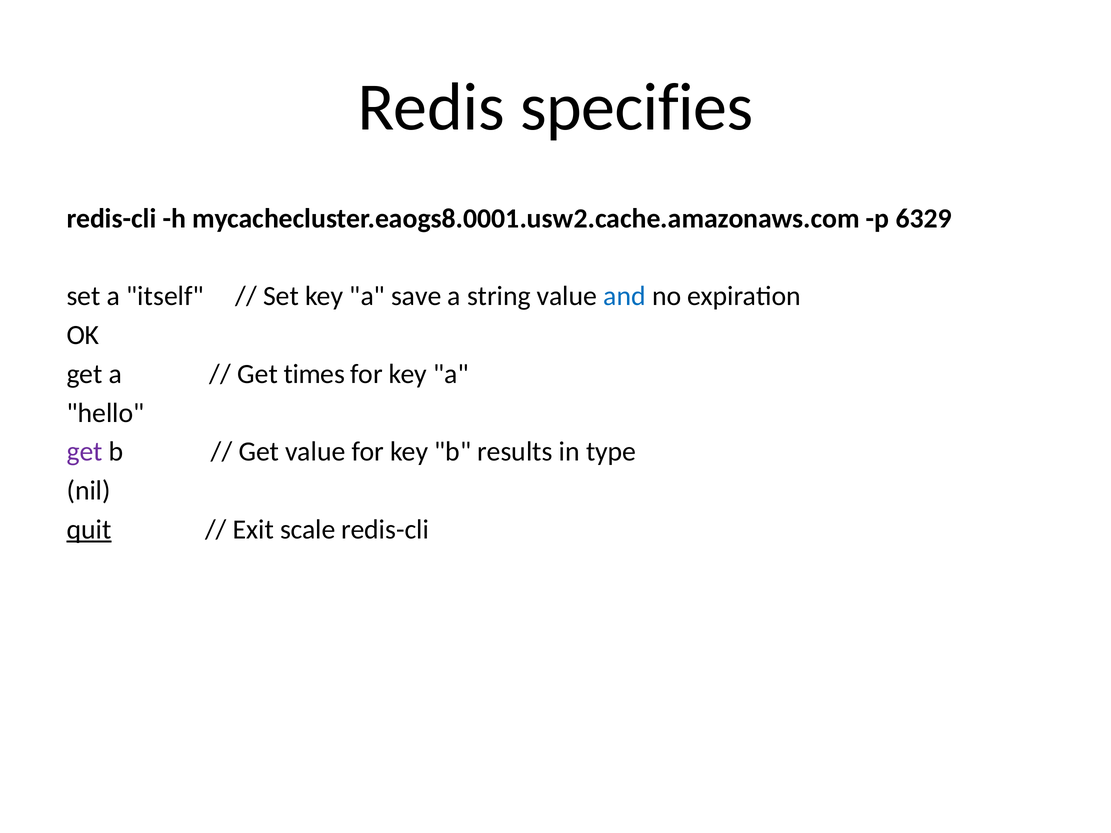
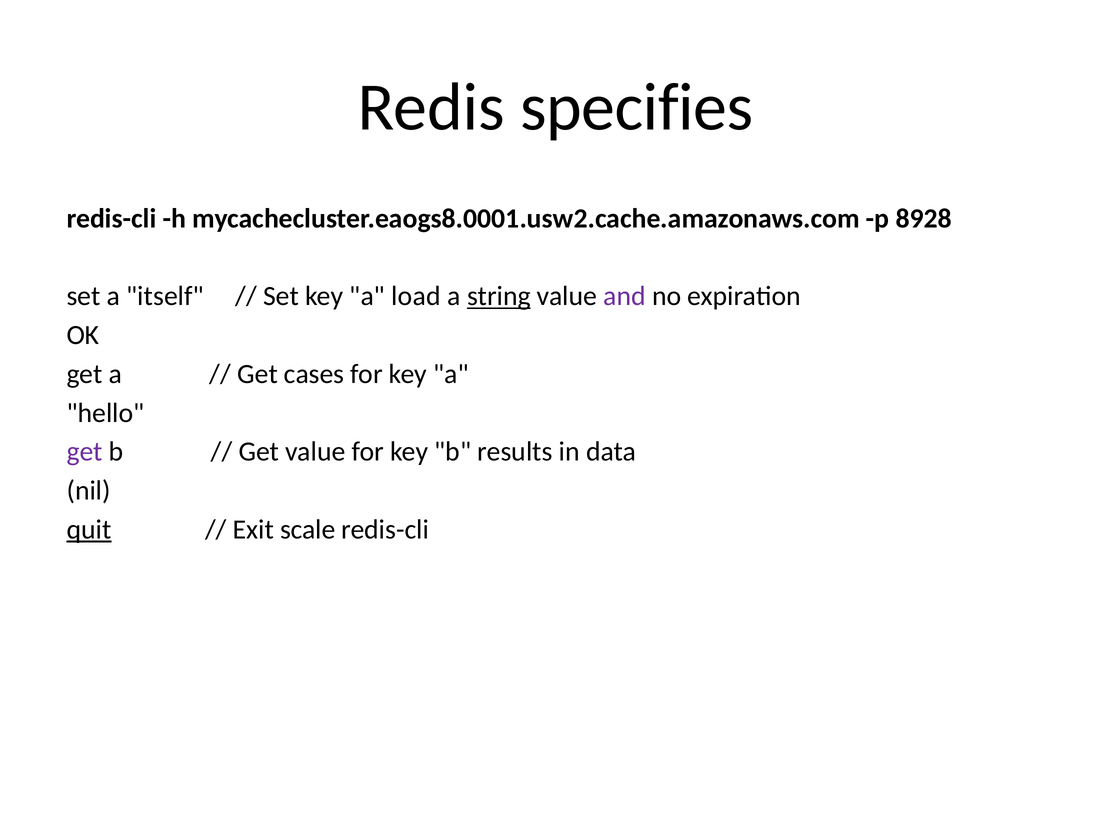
6329: 6329 -> 8928
save: save -> load
string underline: none -> present
and colour: blue -> purple
times: times -> cases
type: type -> data
